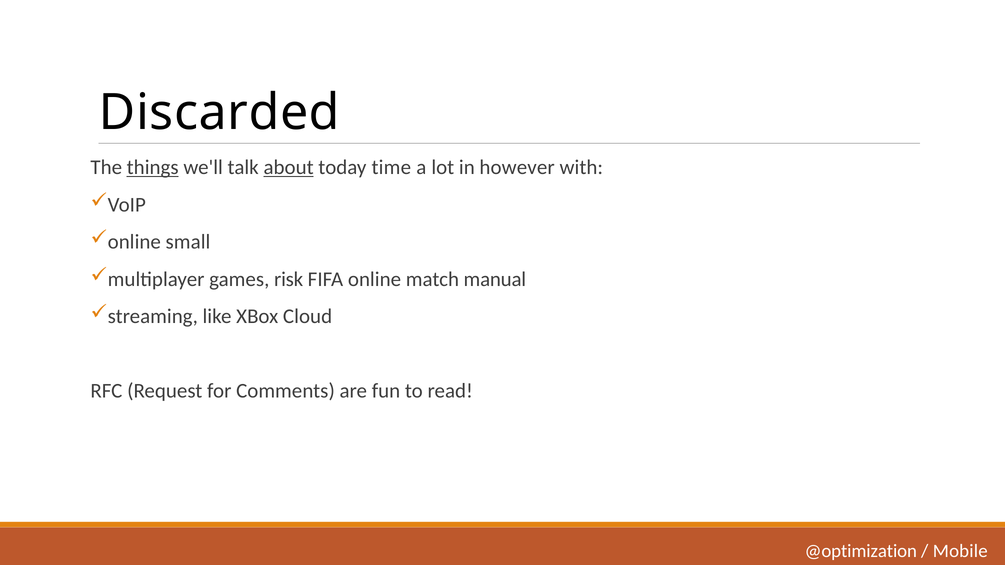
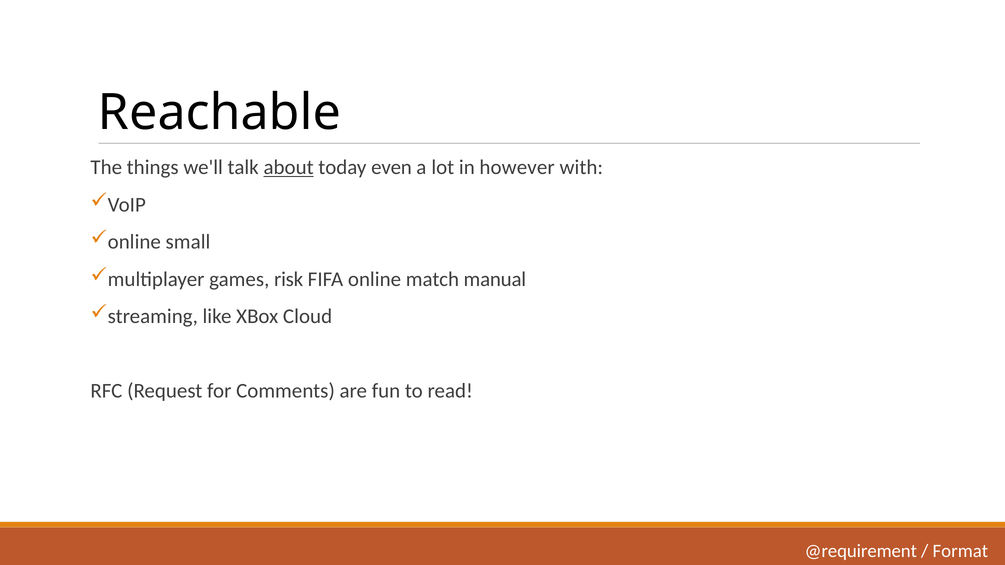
Discarded: Discarded -> Reachable
things underline: present -> none
time: time -> even
@optimization: @optimization -> @requirement
Mobile: Mobile -> Format
